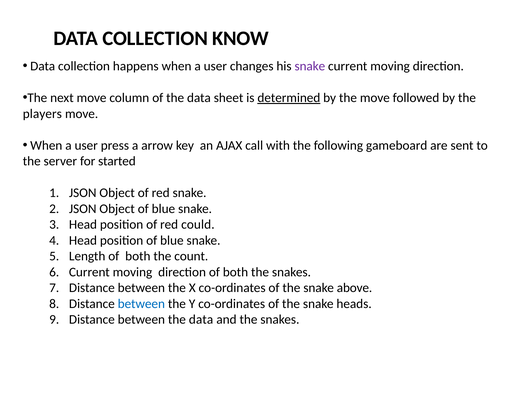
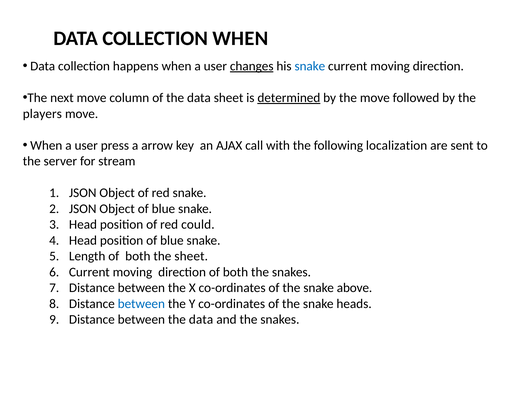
COLLECTION KNOW: KNOW -> WHEN
changes underline: none -> present
snake at (310, 66) colour: purple -> blue
gameboard: gameboard -> localization
started: started -> stream
the count: count -> sheet
